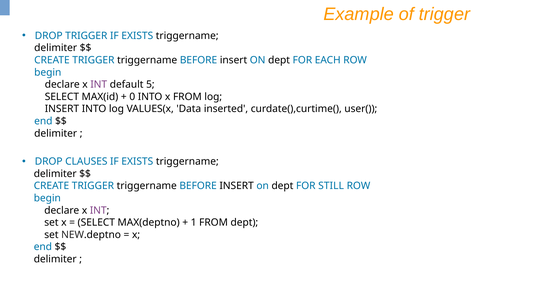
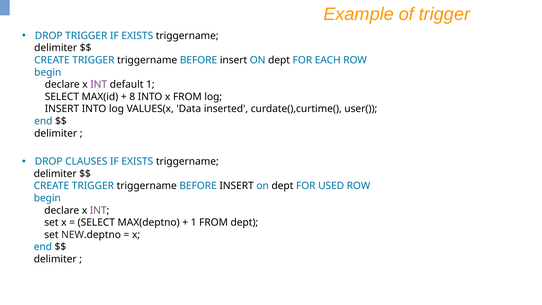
default 5: 5 -> 1
0: 0 -> 8
STILL: STILL -> USED
